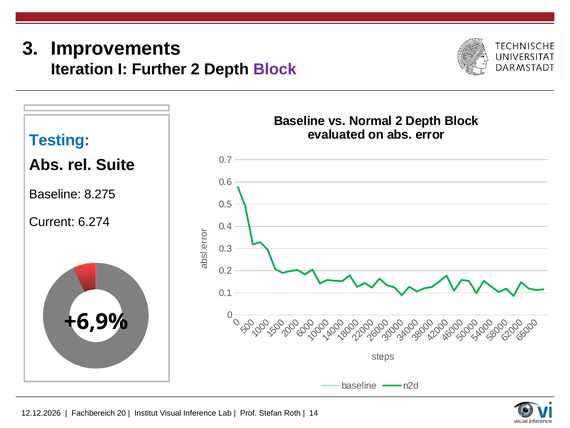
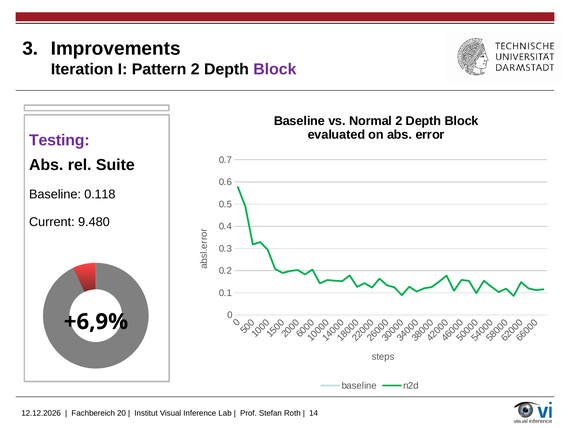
Further: Further -> Pattern
Testing colour: blue -> purple
8.275: 8.275 -> 0.118
6.274: 6.274 -> 9.480
